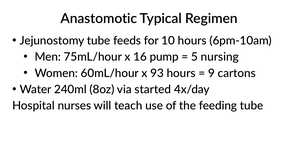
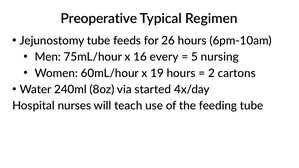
Anastomotic: Anastomotic -> Preoperative
10: 10 -> 26
pump: pump -> every
93: 93 -> 19
9: 9 -> 2
